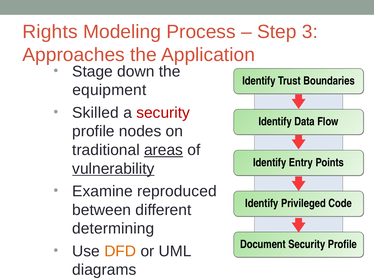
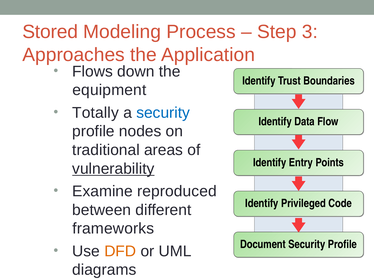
Rights: Rights -> Stored
Stage: Stage -> Flows
Skilled: Skilled -> Totally
security at (163, 113) colour: red -> blue
areas underline: present -> none
determining: determining -> frameworks
